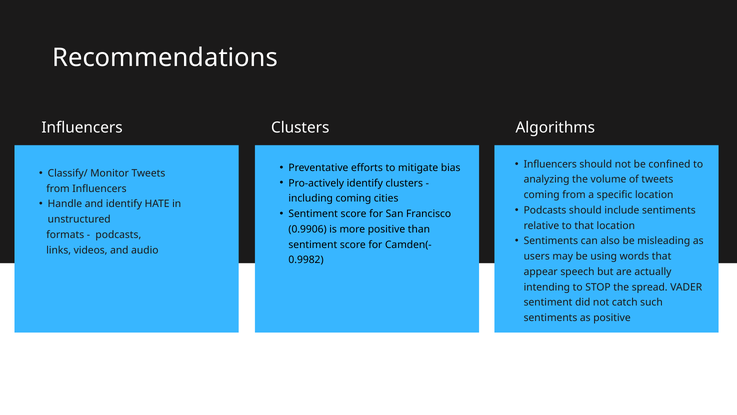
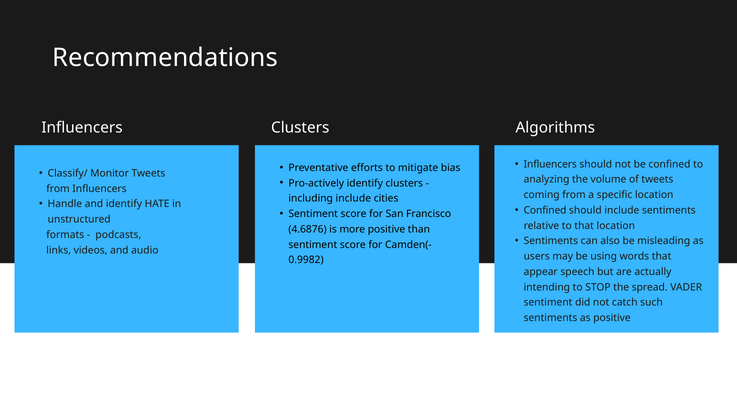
including coming: coming -> include
Podcasts at (545, 210): Podcasts -> Confined
0.9906: 0.9906 -> 4.6876
